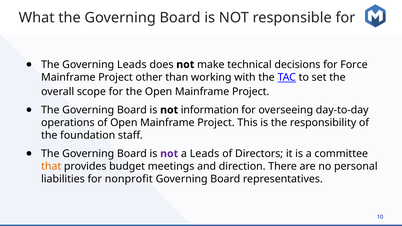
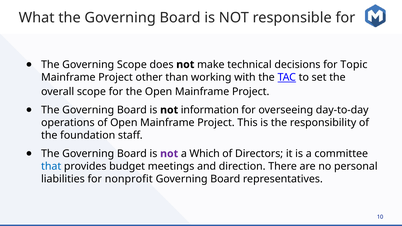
Governing Leads: Leads -> Scope
Force: Force -> Topic
a Leads: Leads -> Which
that colour: orange -> blue
